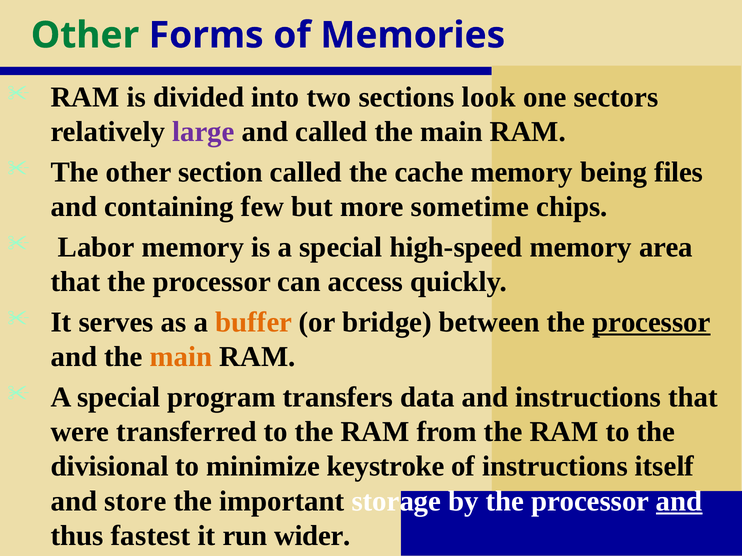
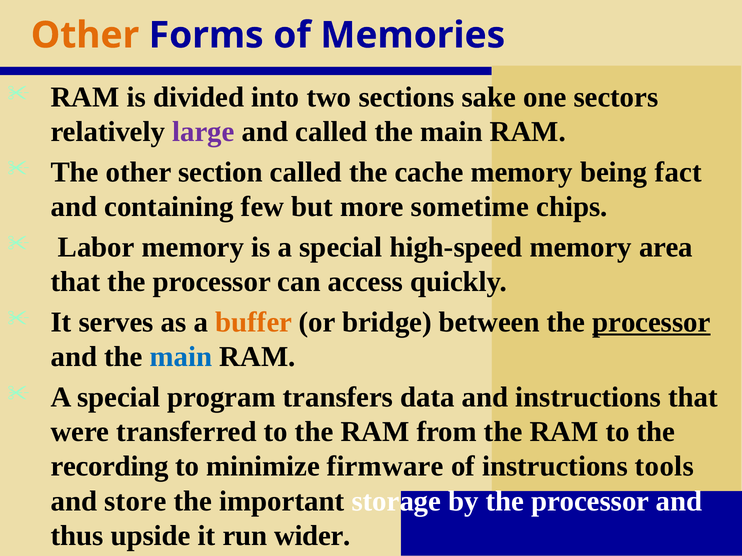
Other at (85, 35) colour: green -> orange
look: look -> sake
files: files -> fact
main at (181, 357) colour: orange -> blue
divisional: divisional -> recording
keystroke: keystroke -> firmware
itself: itself -> tools
and at (679, 501) underline: present -> none
fastest: fastest -> upside
